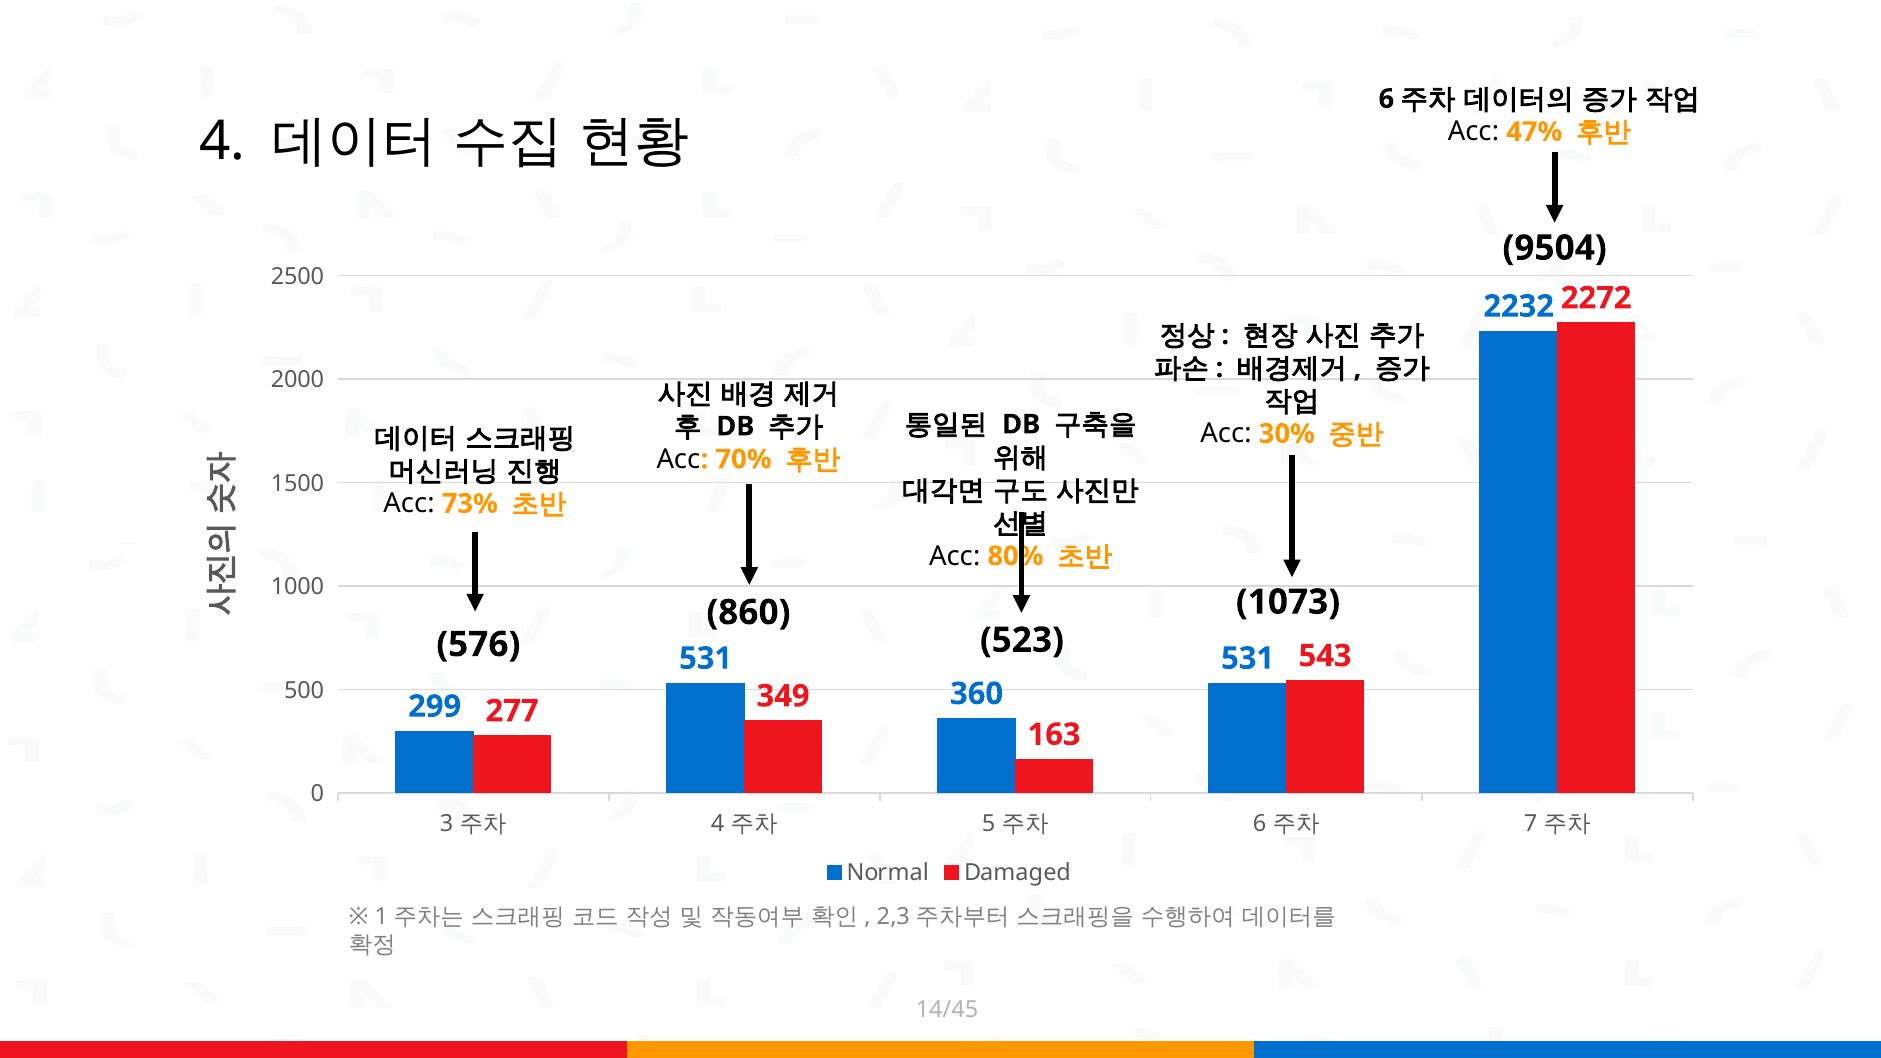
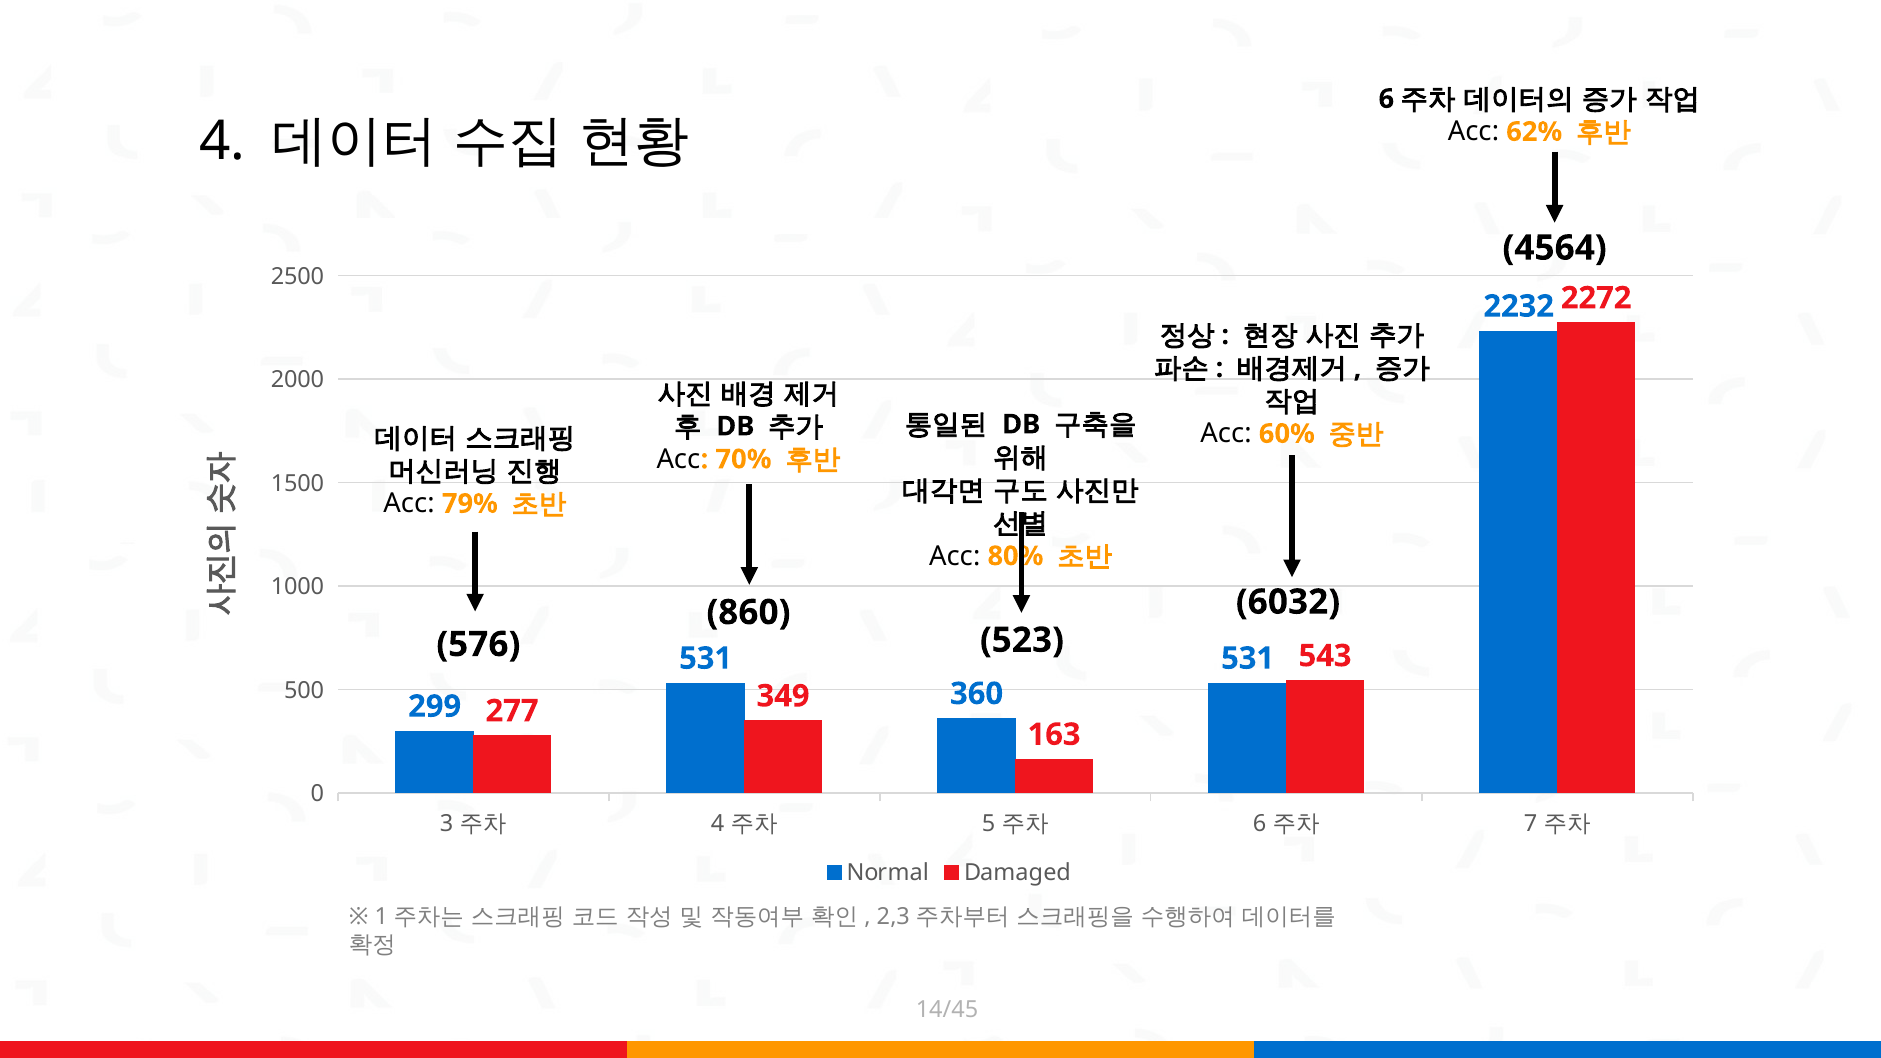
47%: 47% -> 62%
9504: 9504 -> 4564
30%: 30% -> 60%
73%: 73% -> 79%
1073: 1073 -> 6032
